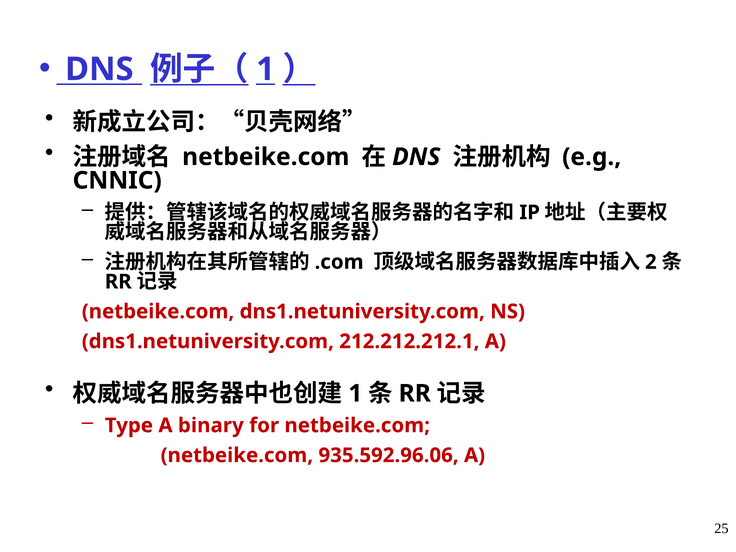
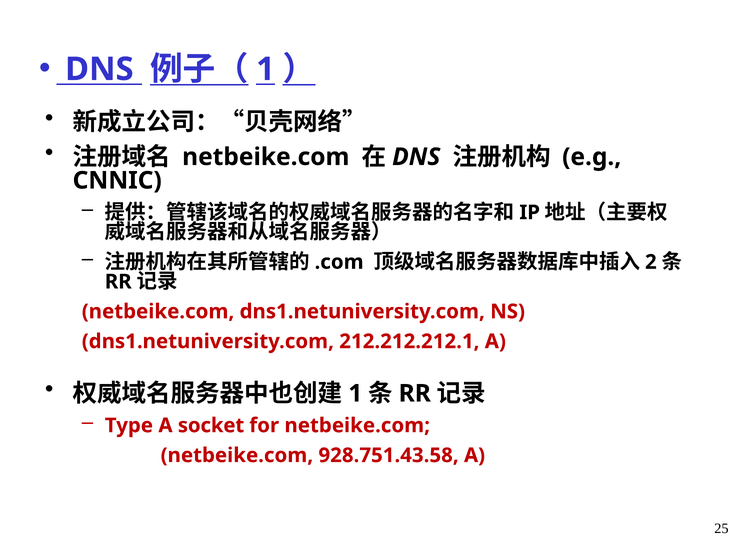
binary: binary -> socket
935.592.96.06: 935.592.96.06 -> 928.751.43.58
